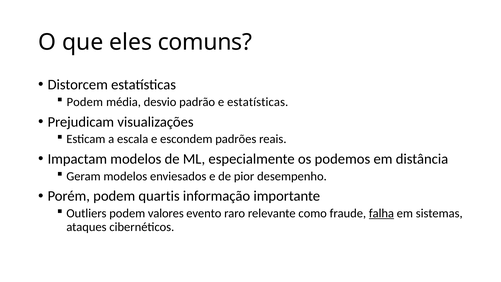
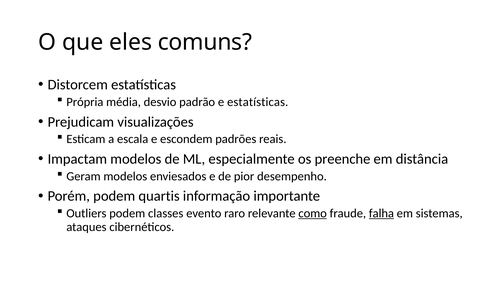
Podem at (85, 102): Podem -> Própria
podemos: podemos -> preenche
valores: valores -> classes
como underline: none -> present
